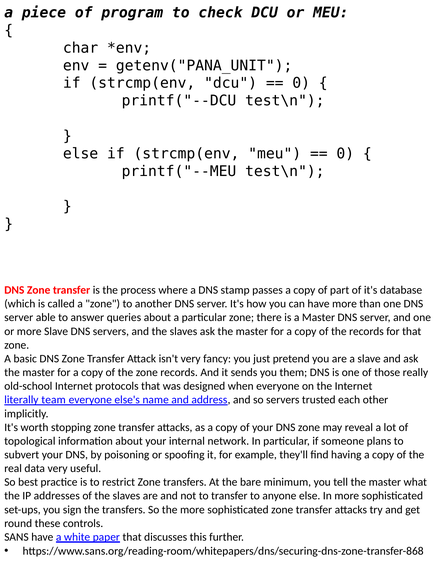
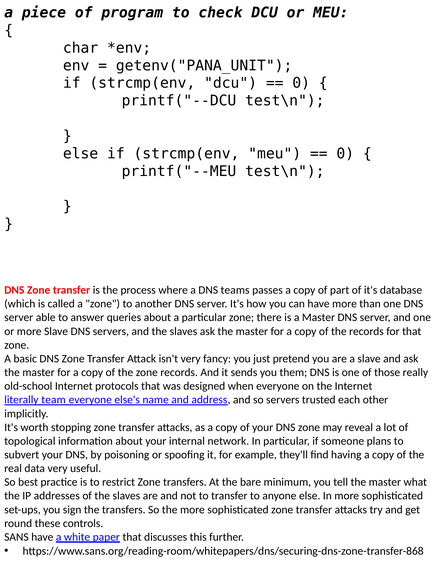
stamp: stamp -> teams
